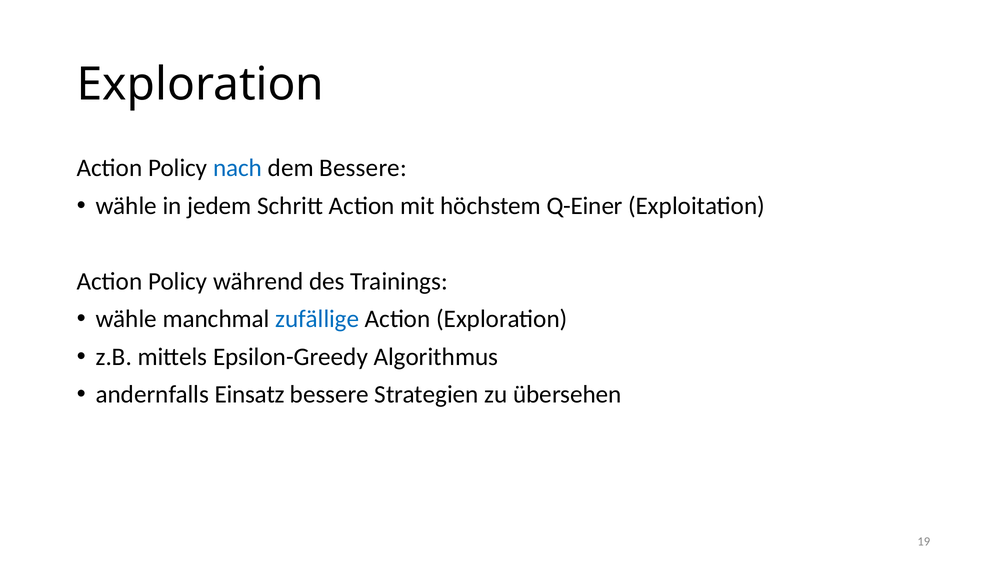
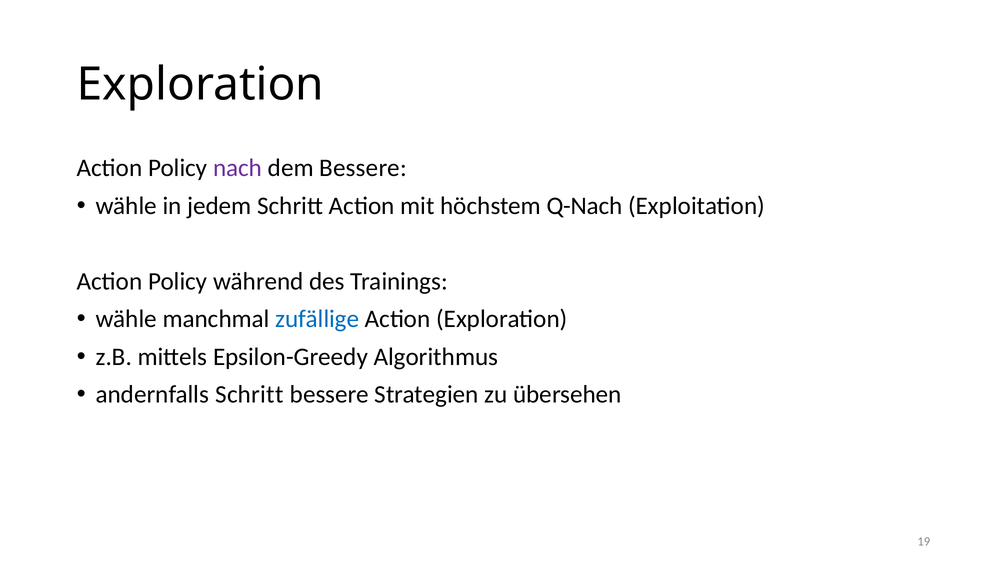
nach colour: blue -> purple
Q-Einer: Q-Einer -> Q-Nach
andernfalls Einsatz: Einsatz -> Schritt
